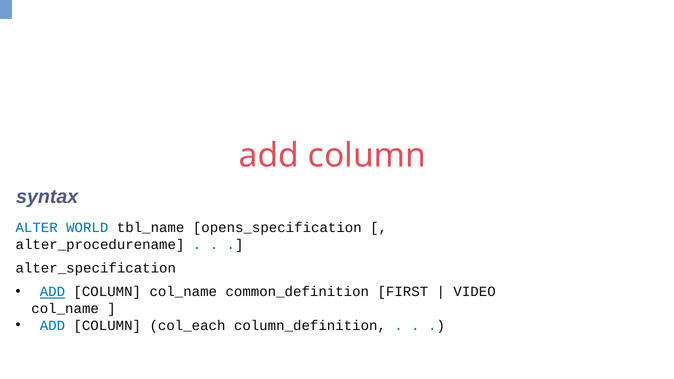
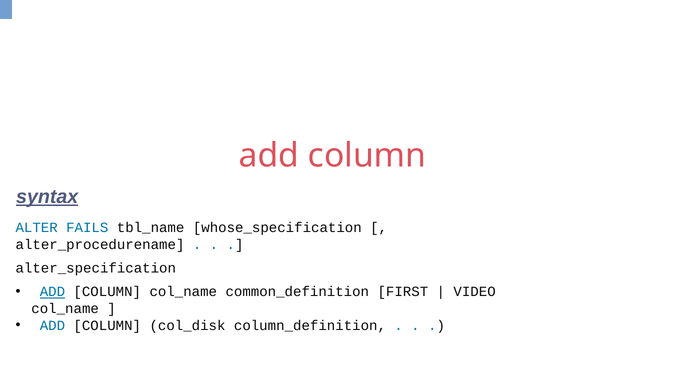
syntax underline: none -> present
WORLD: WORLD -> FAILS
opens_specification: opens_specification -> whose_specification
col_each: col_each -> col_disk
